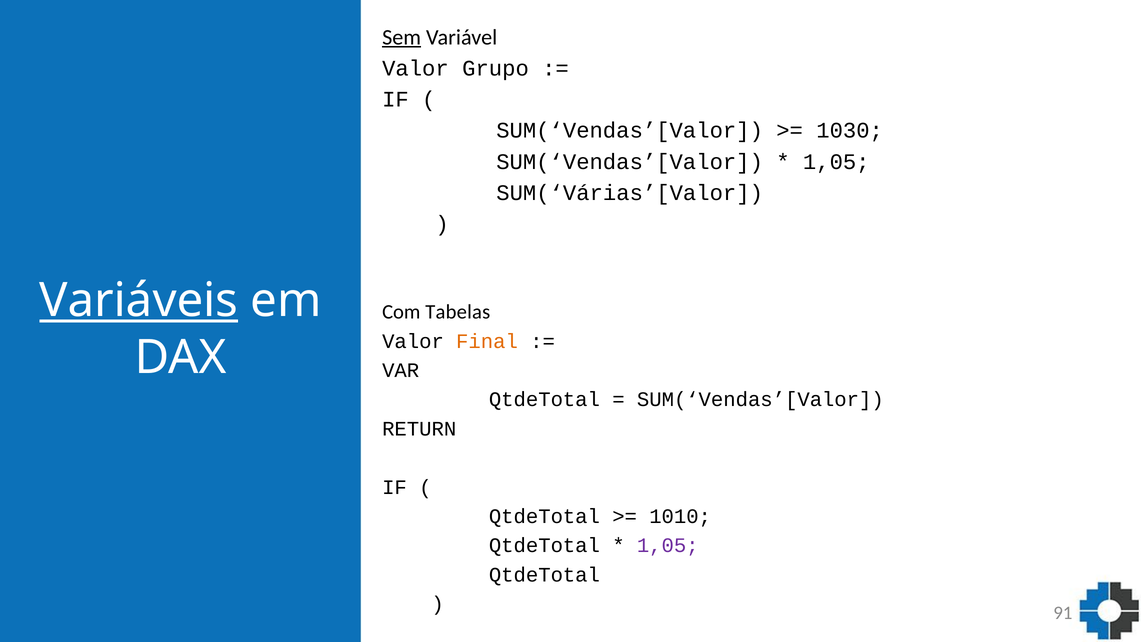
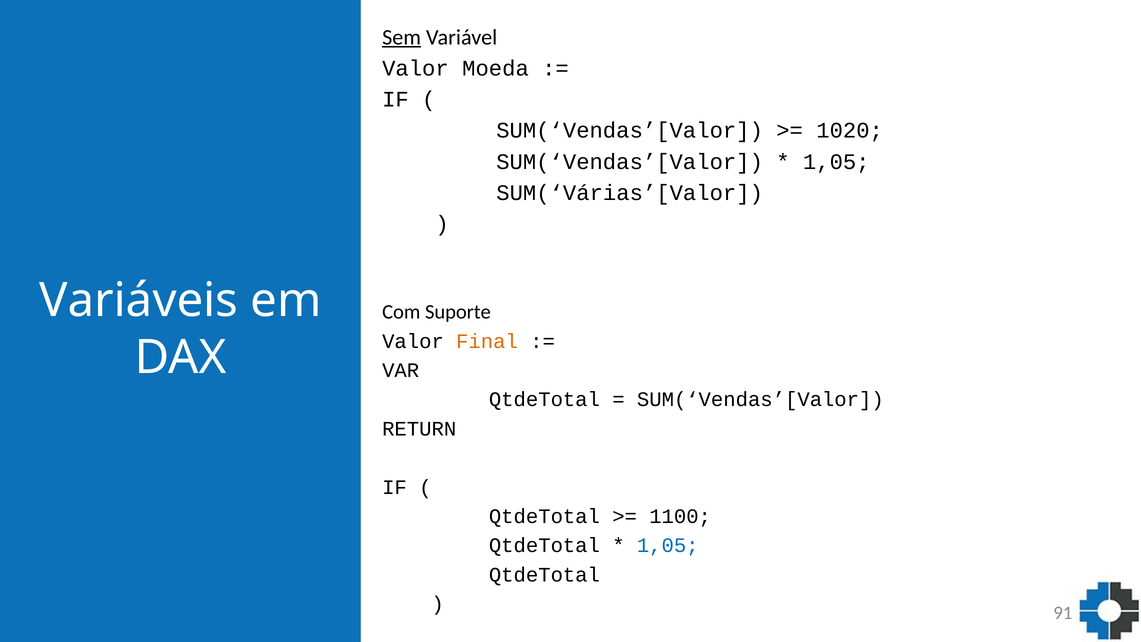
Grupo: Grupo -> Moeda
1030: 1030 -> 1020
Variáveis underline: present -> none
Tabelas: Tabelas -> Suporte
1010: 1010 -> 1100
1,05 at (668, 546) colour: purple -> blue
